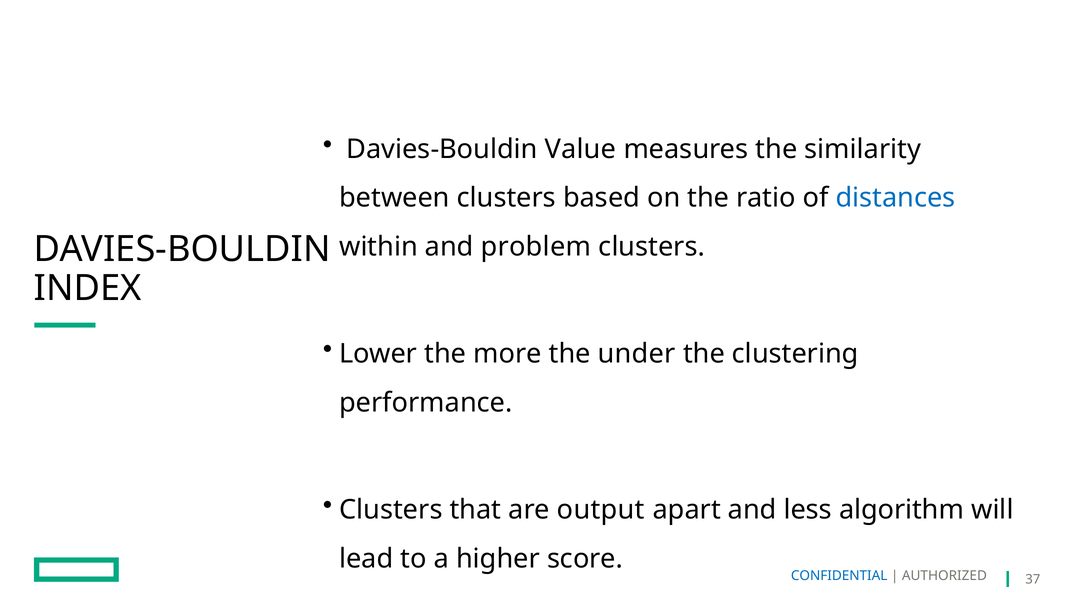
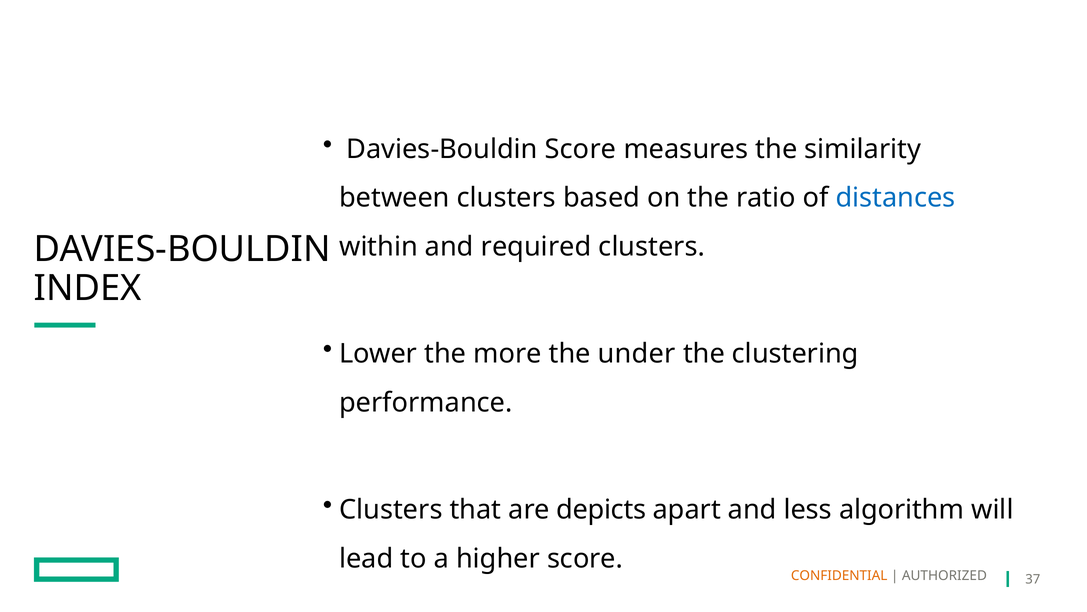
Davies-Bouldin Value: Value -> Score
problem: problem -> required
output: output -> depicts
CONFIDENTIAL colour: blue -> orange
